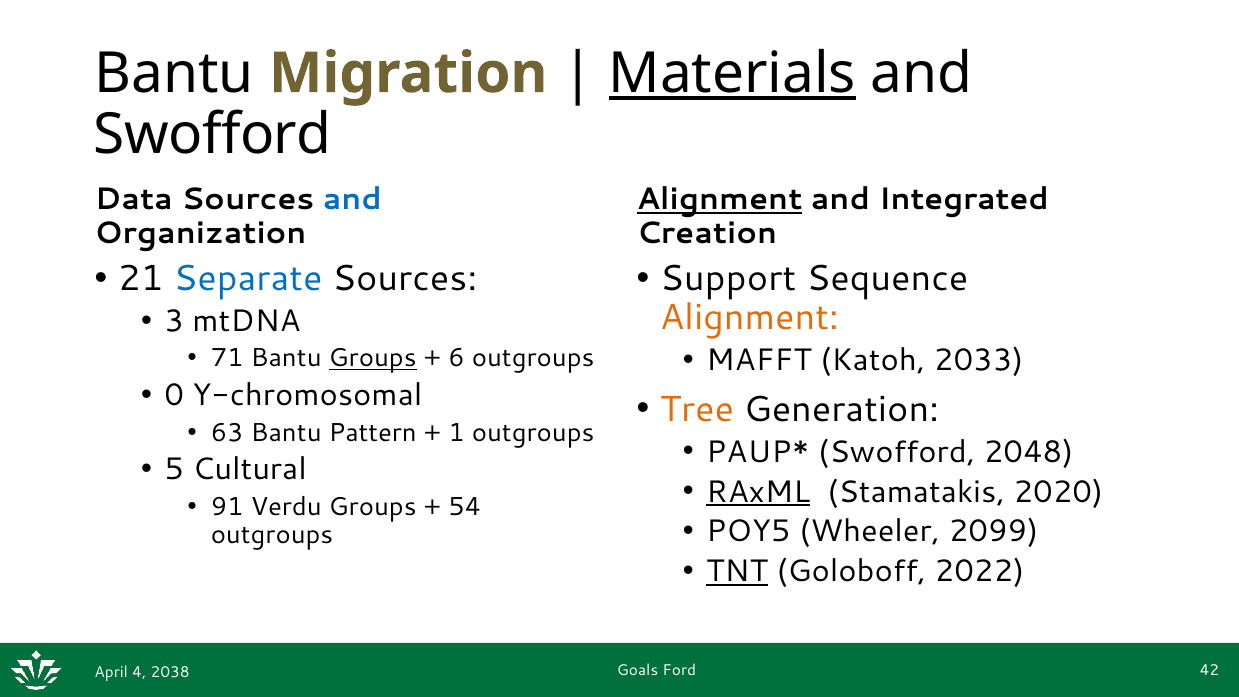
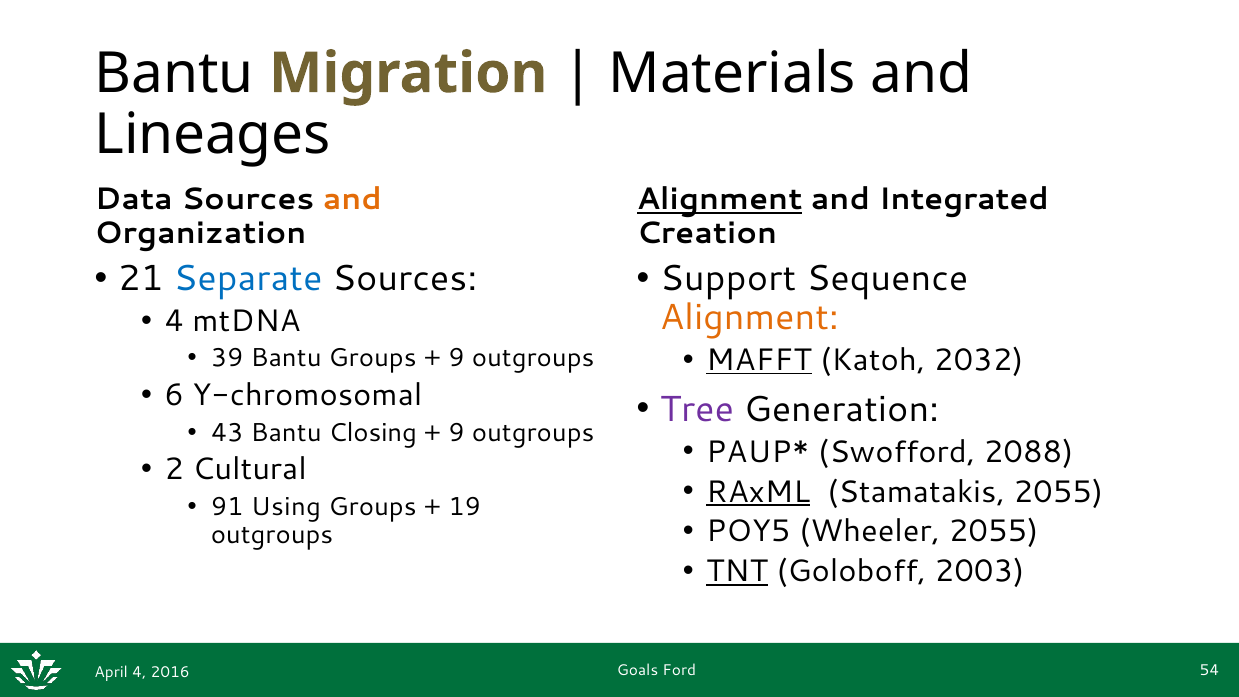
Materials underline: present -> none
Swofford at (213, 135): Swofford -> Lineages
and at (352, 200) colour: blue -> orange
3 at (174, 321): 3 -> 4
MAFFT underline: none -> present
2033: 2033 -> 2032
71: 71 -> 39
Groups at (373, 358) underline: present -> none
6 at (457, 358): 6 -> 9
0: 0 -> 6
Tree colour: orange -> purple
63: 63 -> 43
Pattern: Pattern -> Closing
1 at (457, 433): 1 -> 9
2048: 2048 -> 2088
5: 5 -> 2
Stamatakis 2020: 2020 -> 2055
Verdu: Verdu -> Using
54: 54 -> 19
Wheeler 2099: 2099 -> 2055
2022: 2022 -> 2003
42: 42 -> 54
2038: 2038 -> 2016
